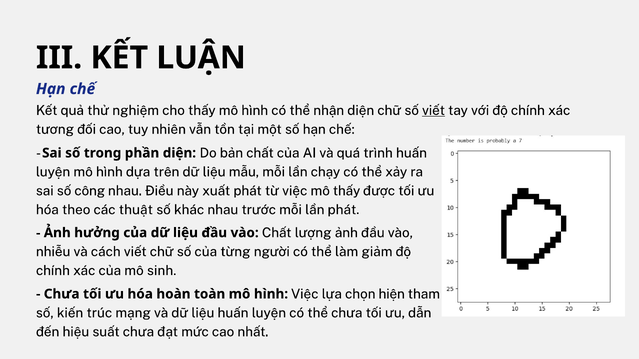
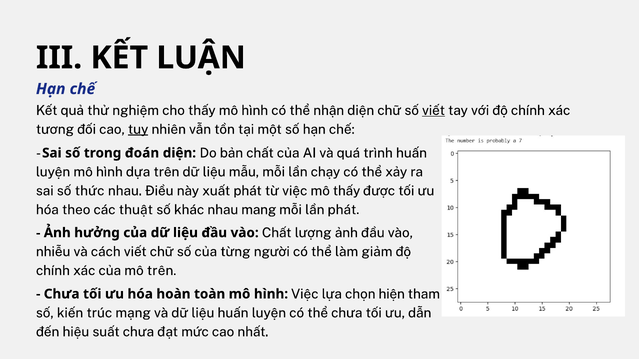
tuy underline: none -> present
phần: phần -> đoán
công: công -> thức
trước: trước -> mang
mô sinh: sinh -> trên
